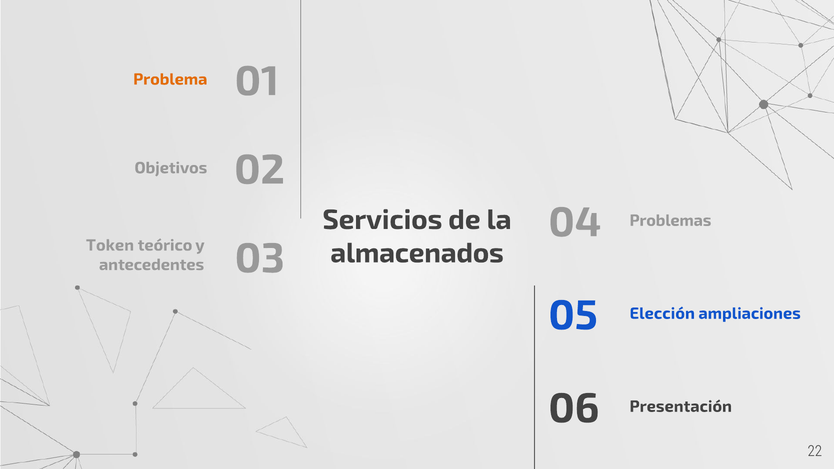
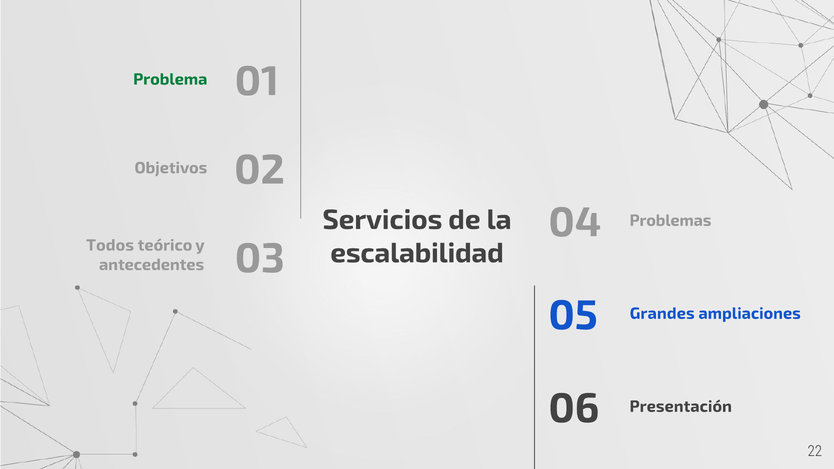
Problema colour: orange -> green
Token: Token -> Todos
almacenados: almacenados -> escalabilidad
Elección: Elección -> Grandes
